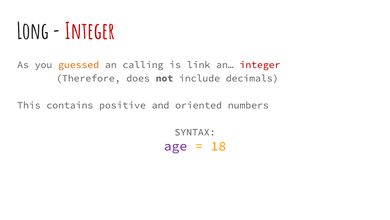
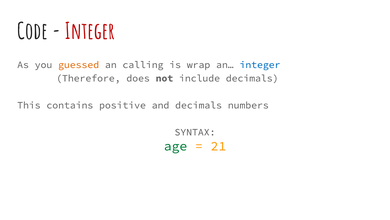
Long: Long -> Code
link: link -> wrap
integer at (260, 65) colour: red -> blue
and oriented: oriented -> decimals
age colour: purple -> green
18: 18 -> 21
